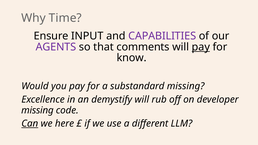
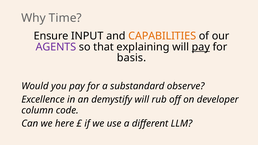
CAPABILITIES colour: purple -> orange
comments: comments -> explaining
know: know -> basis
substandard missing: missing -> observe
missing at (37, 110): missing -> column
Can underline: present -> none
